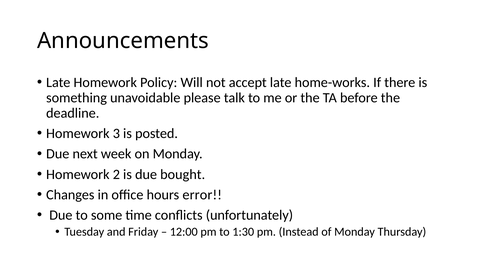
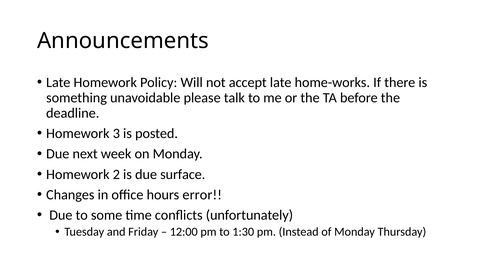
bought: bought -> surface
